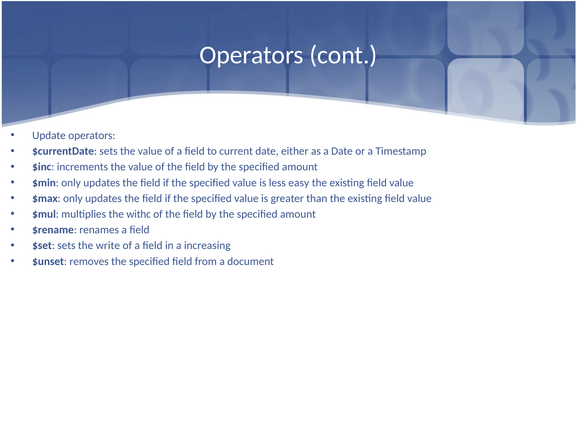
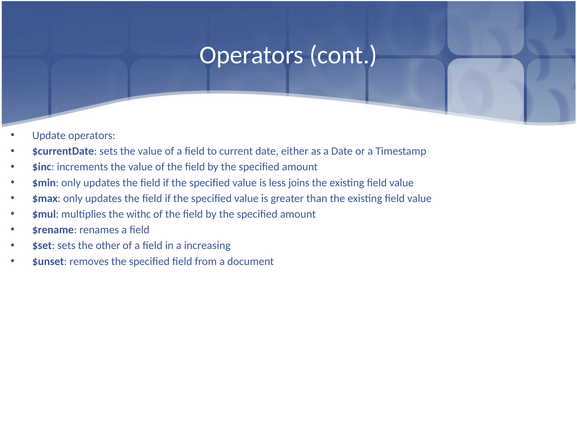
easy: easy -> joins
write: write -> other
